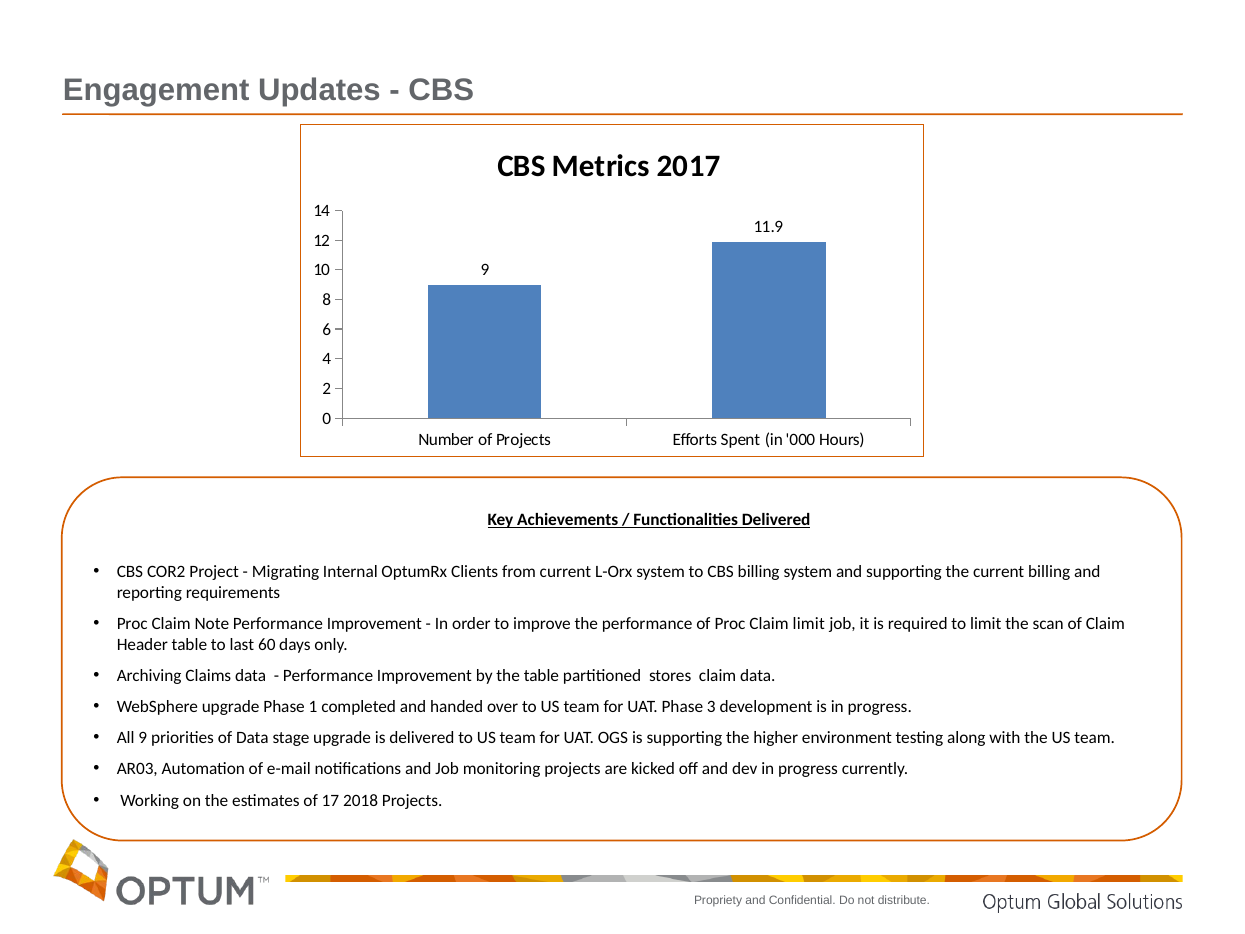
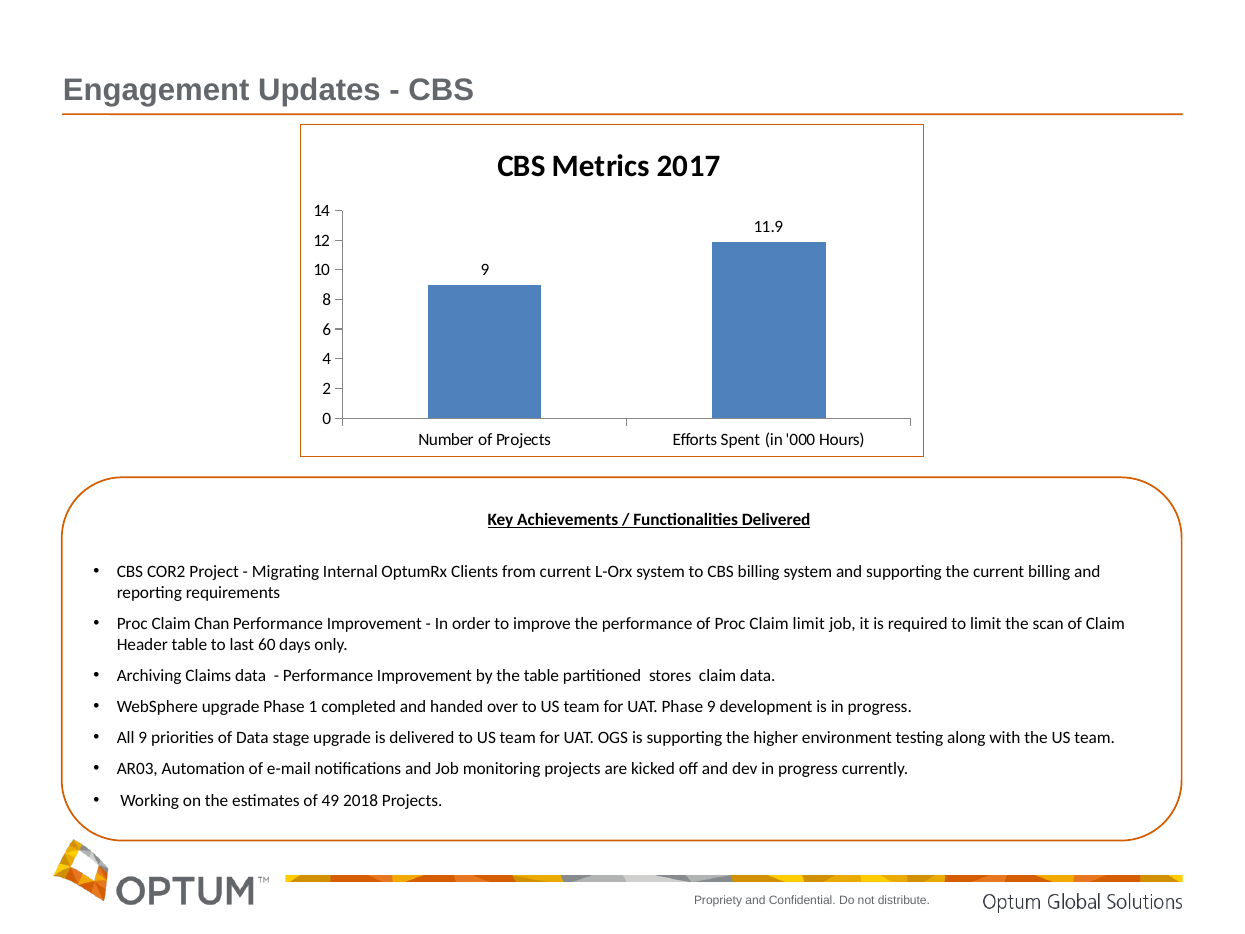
Note: Note -> Chan
Phase 3: 3 -> 9
17: 17 -> 49
